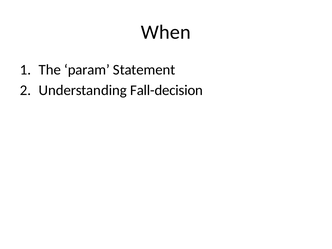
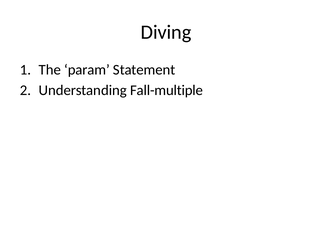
When: When -> Diving
Fall-decision: Fall-decision -> Fall-multiple
